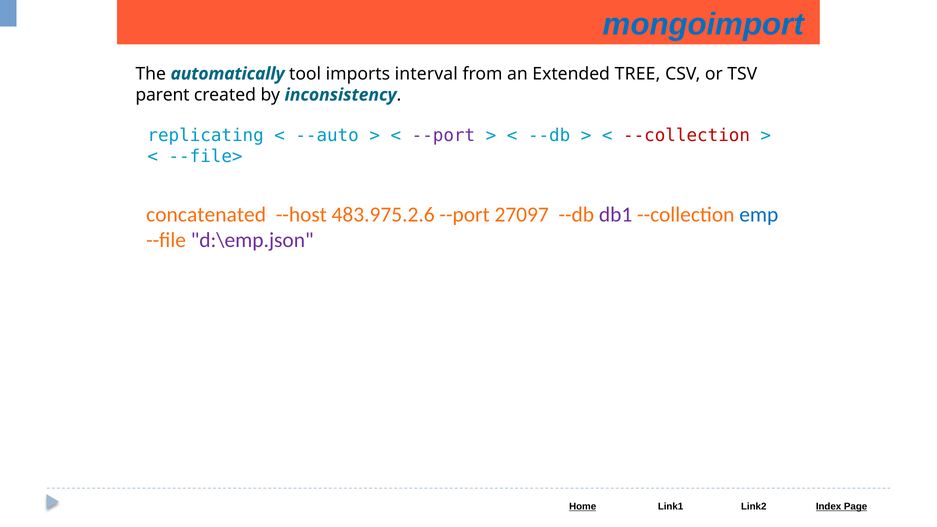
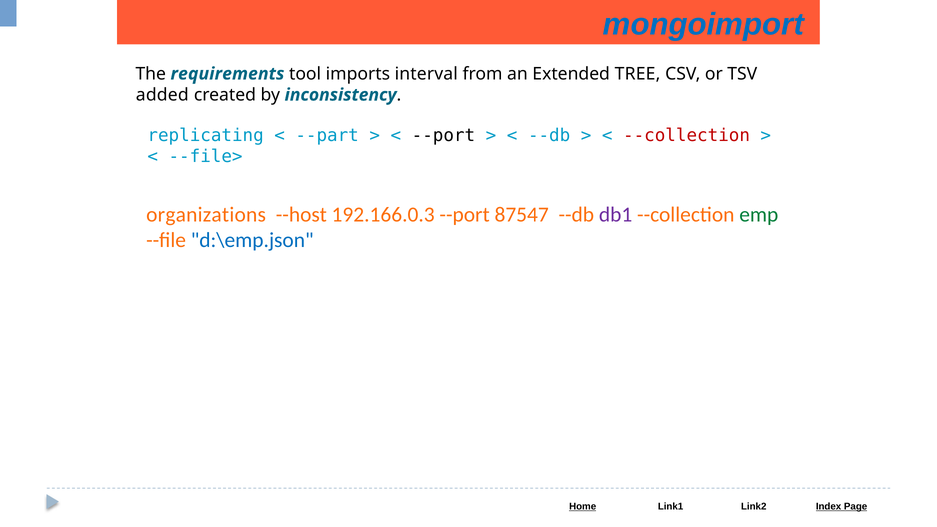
automatically: automatically -> requirements
parent: parent -> added
--auto: --auto -> --part
--port at (443, 136) colour: purple -> black
concatenated: concatenated -> organizations
483.975.2.6: 483.975.2.6 -> 192.166.0.3
27097: 27097 -> 87547
emp colour: blue -> green
d:\emp.json colour: purple -> blue
